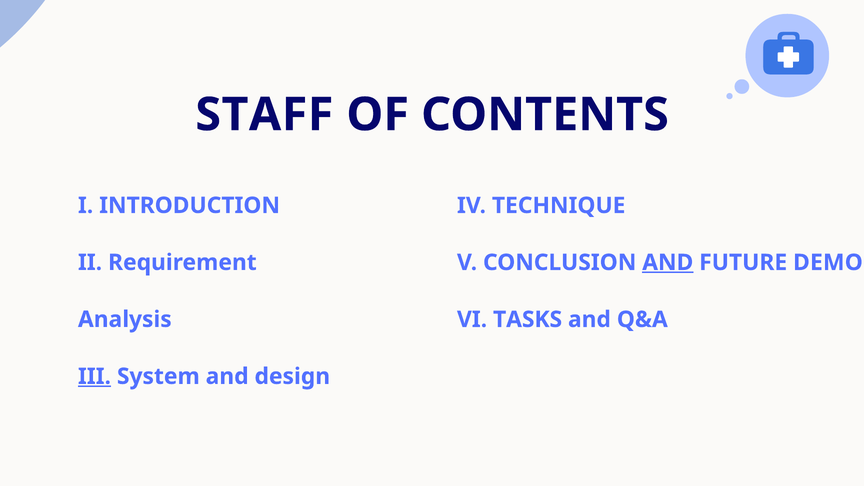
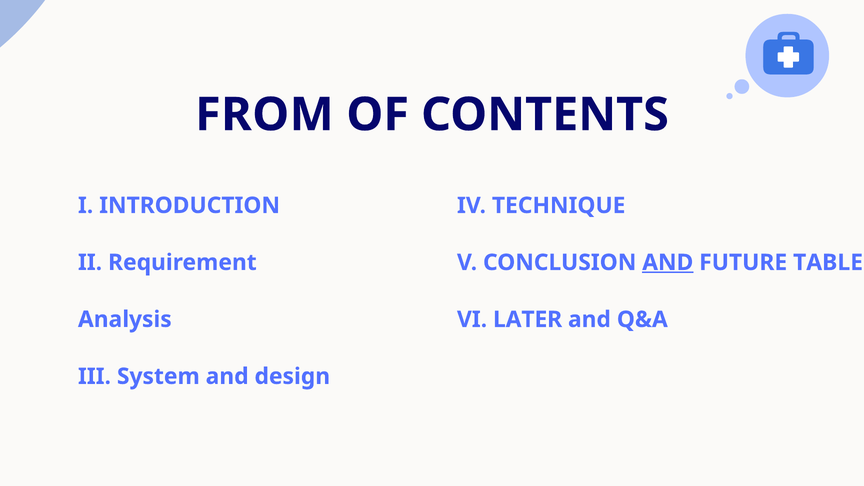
STAFF: STAFF -> FROM
DEMO: DEMO -> TABLE
TASKS: TASKS -> LATER
III underline: present -> none
